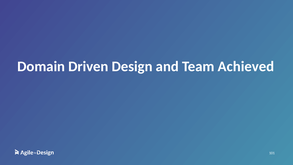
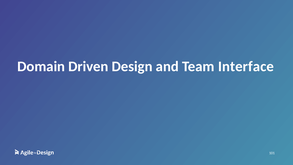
Achieved: Achieved -> Interface
